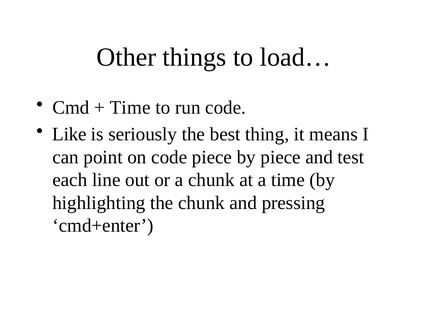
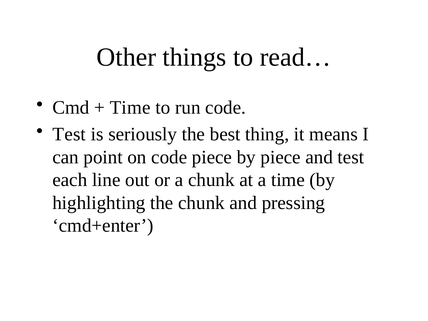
load…: load… -> read…
Like at (69, 134): Like -> Test
